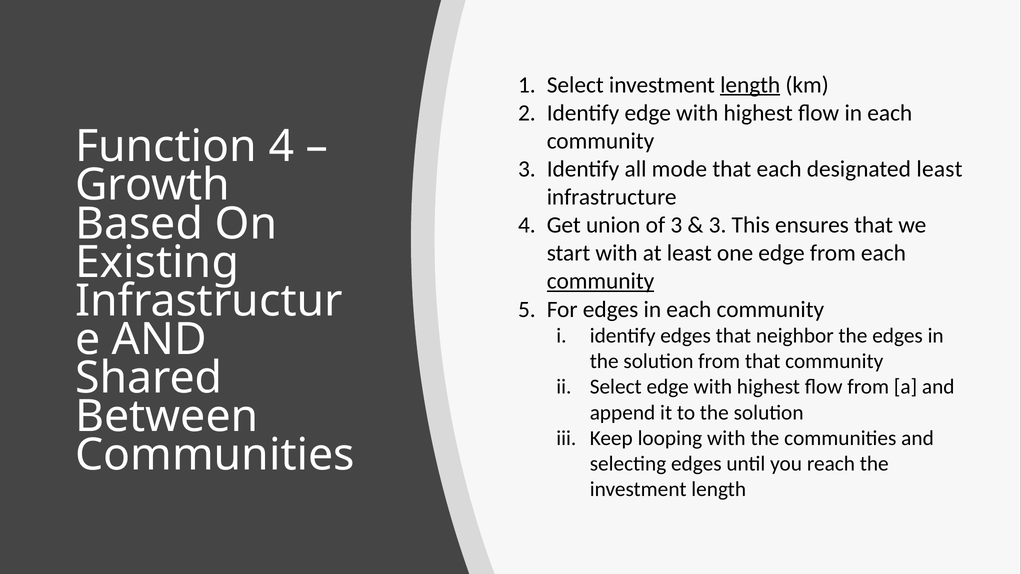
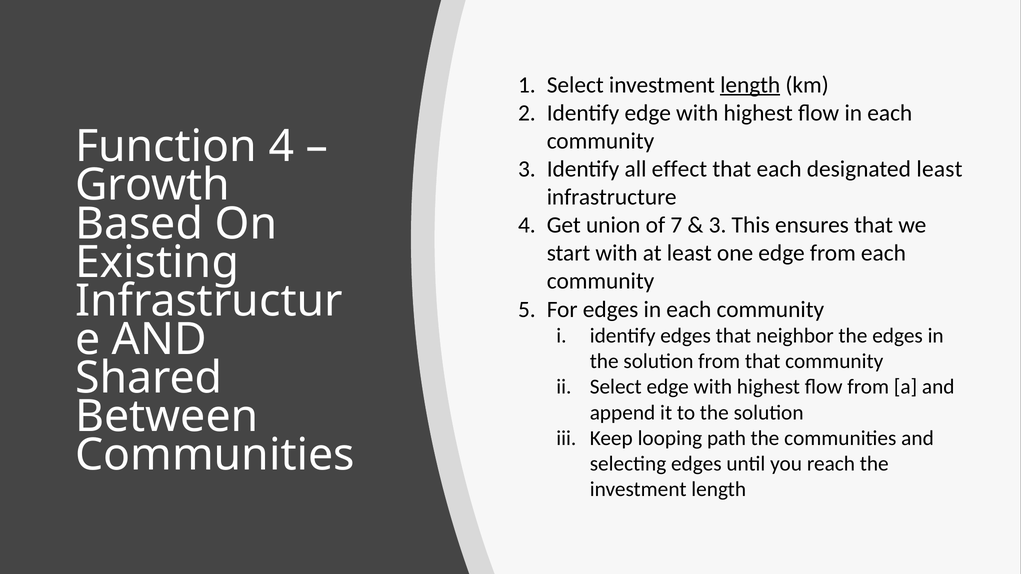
mode: mode -> effect
of 3: 3 -> 7
community at (600, 281) underline: present -> none
looping with: with -> path
